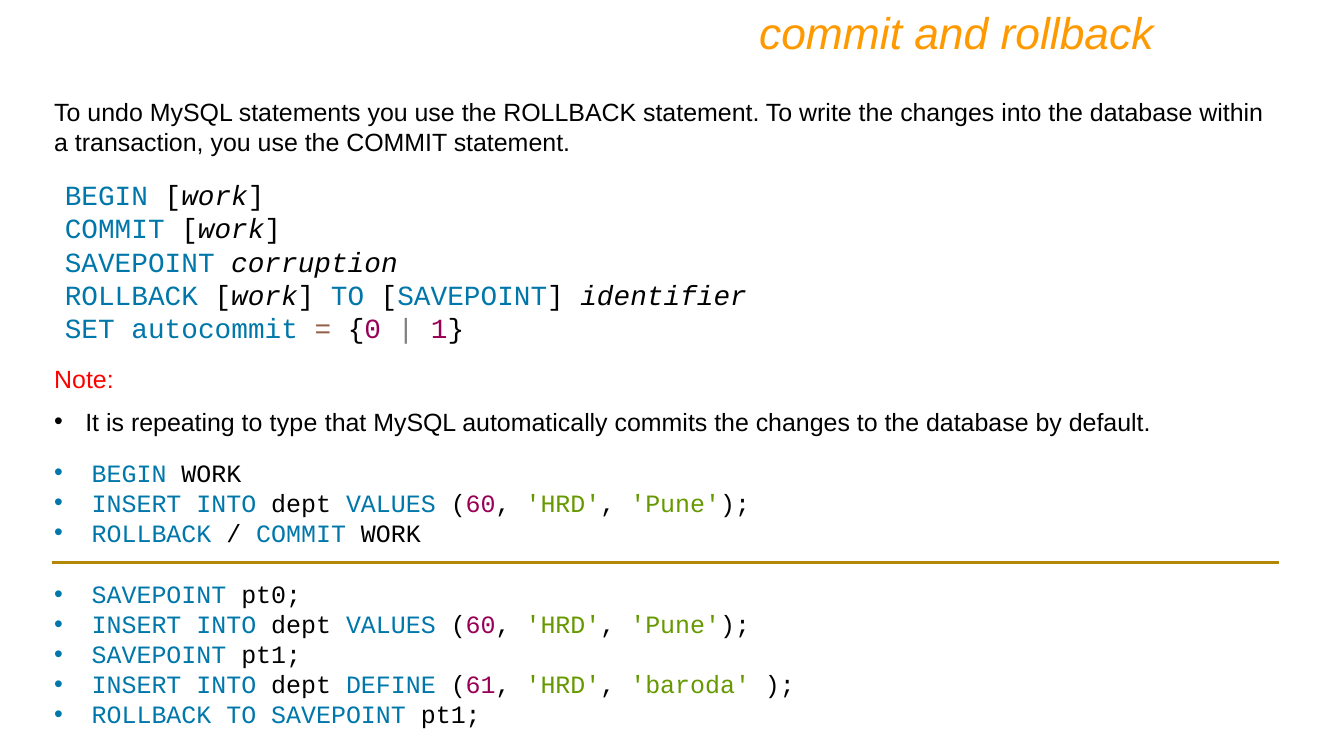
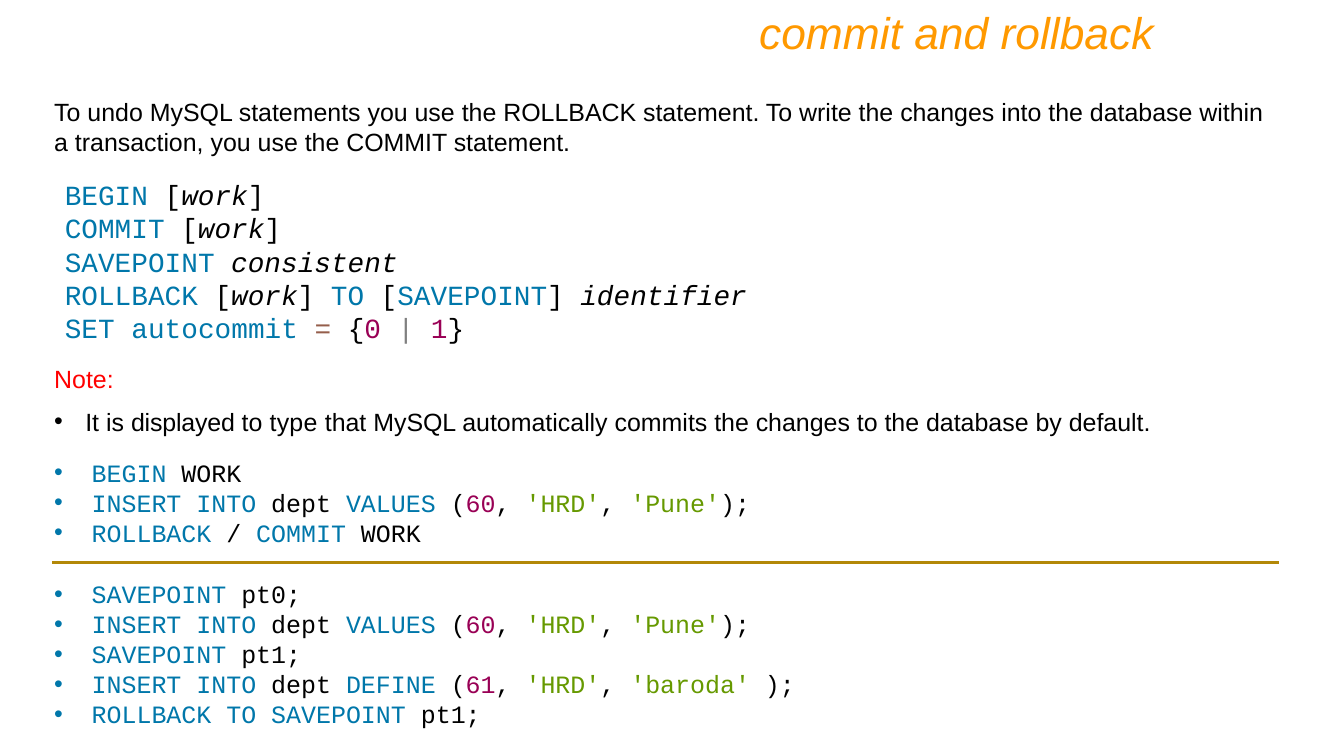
corruption: corruption -> consistent
repeating: repeating -> displayed
